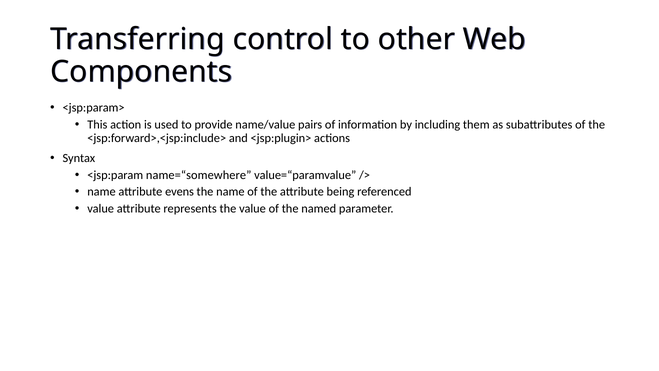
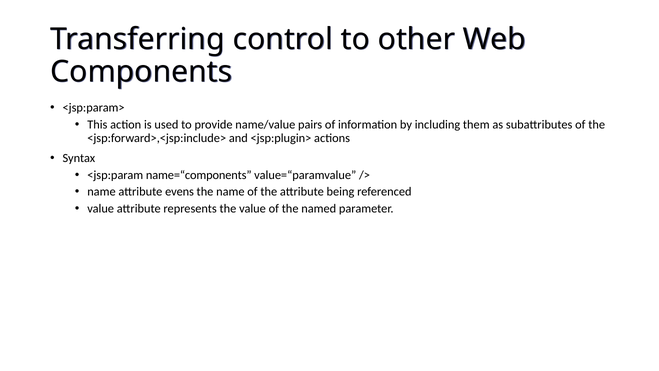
name=“somewhere: name=“somewhere -> name=“components
